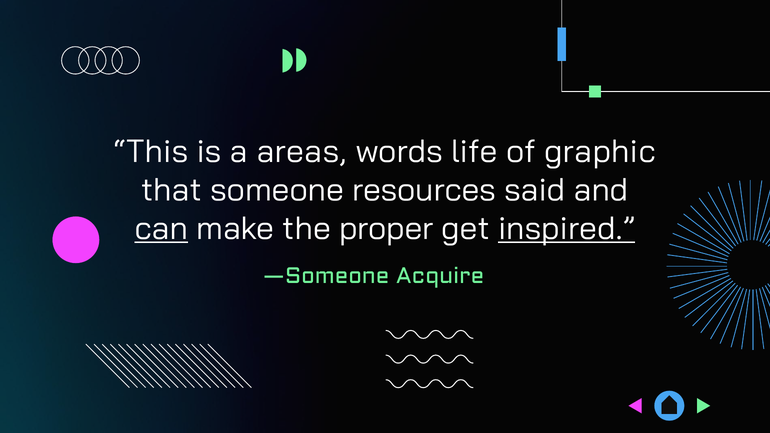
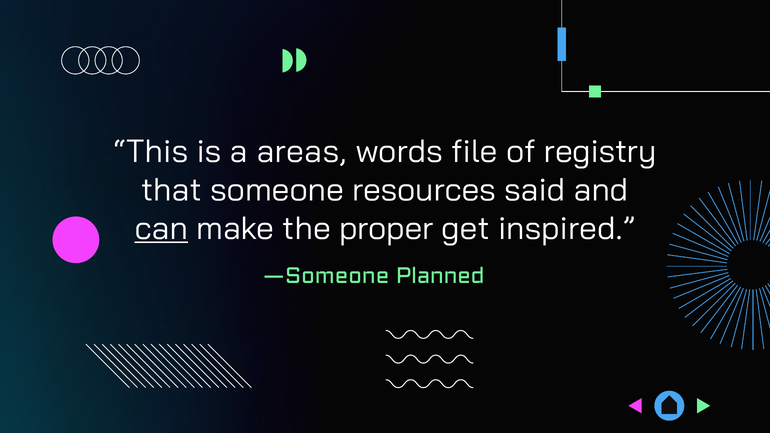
life: life -> file
graphic: graphic -> registry
inspired underline: present -> none
Acquire: Acquire -> Planned
